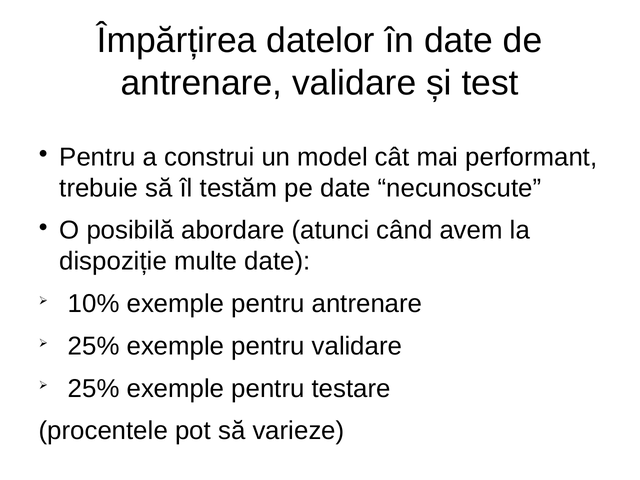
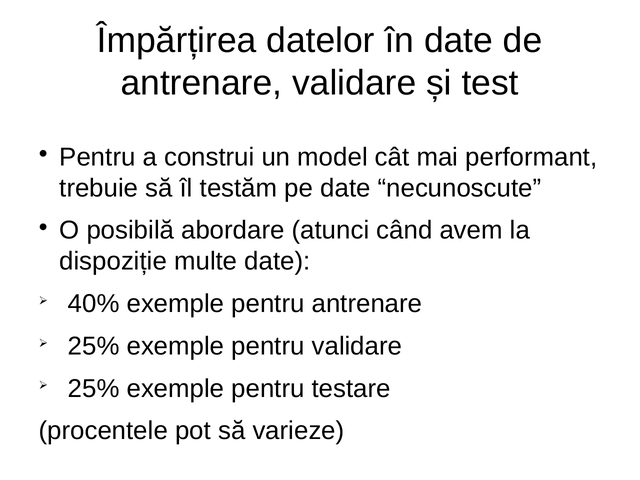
10%: 10% -> 40%
